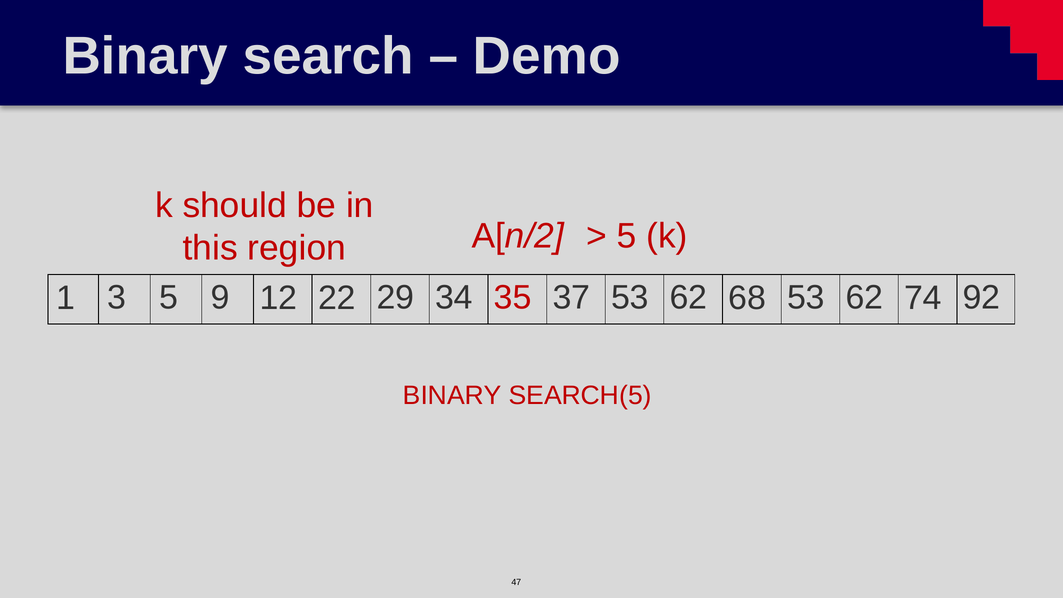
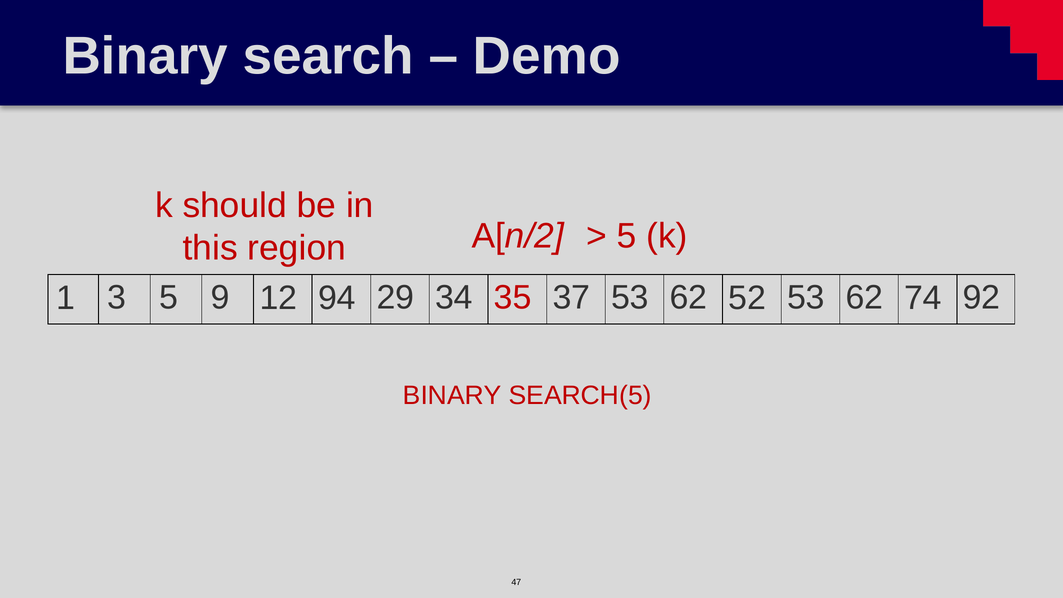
22: 22 -> 94
68: 68 -> 52
